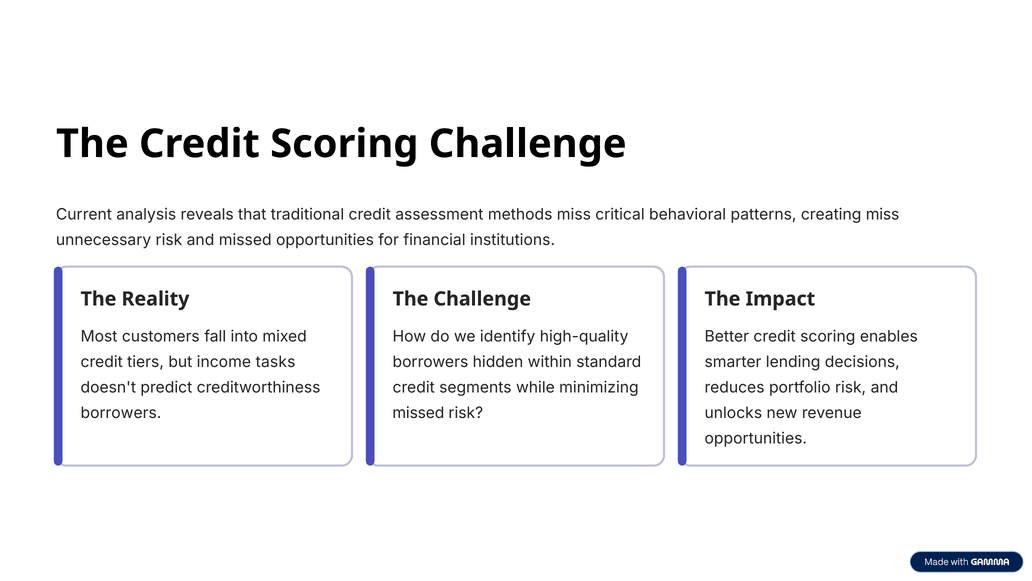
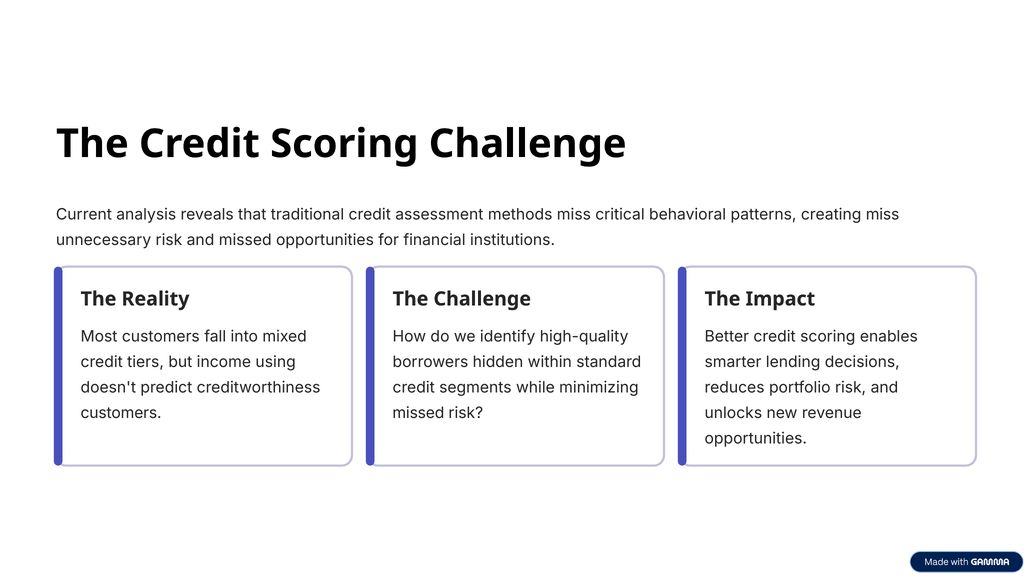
tasks: tasks -> using
borrowers at (121, 413): borrowers -> customers
